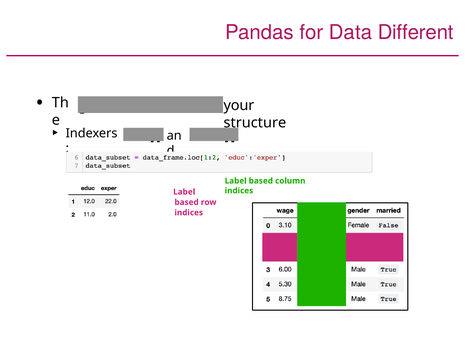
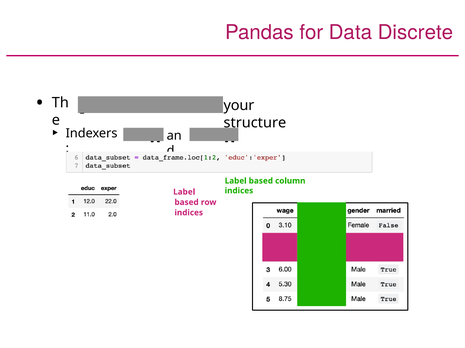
Different: Different -> Discrete
